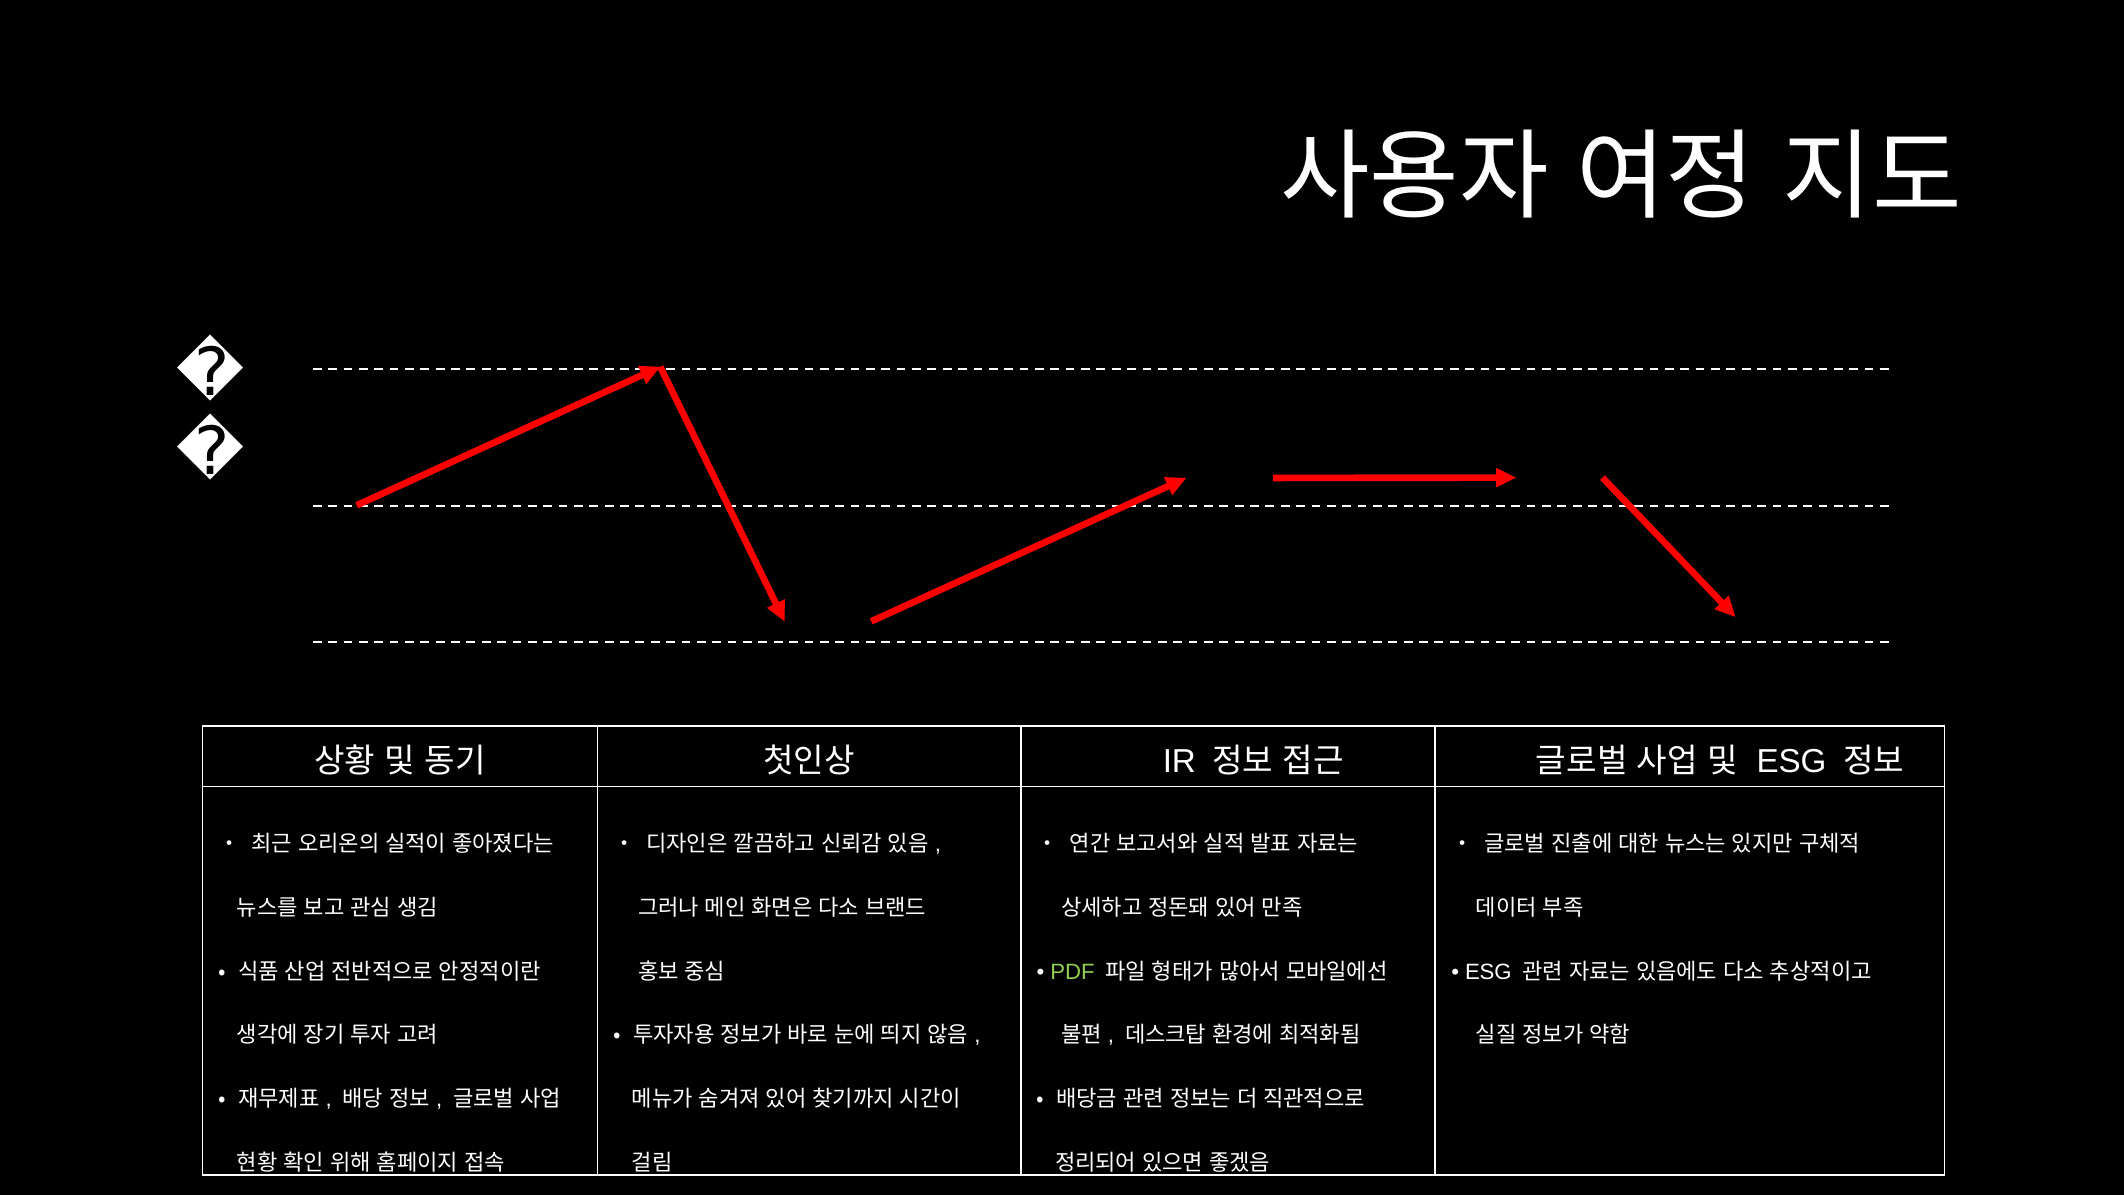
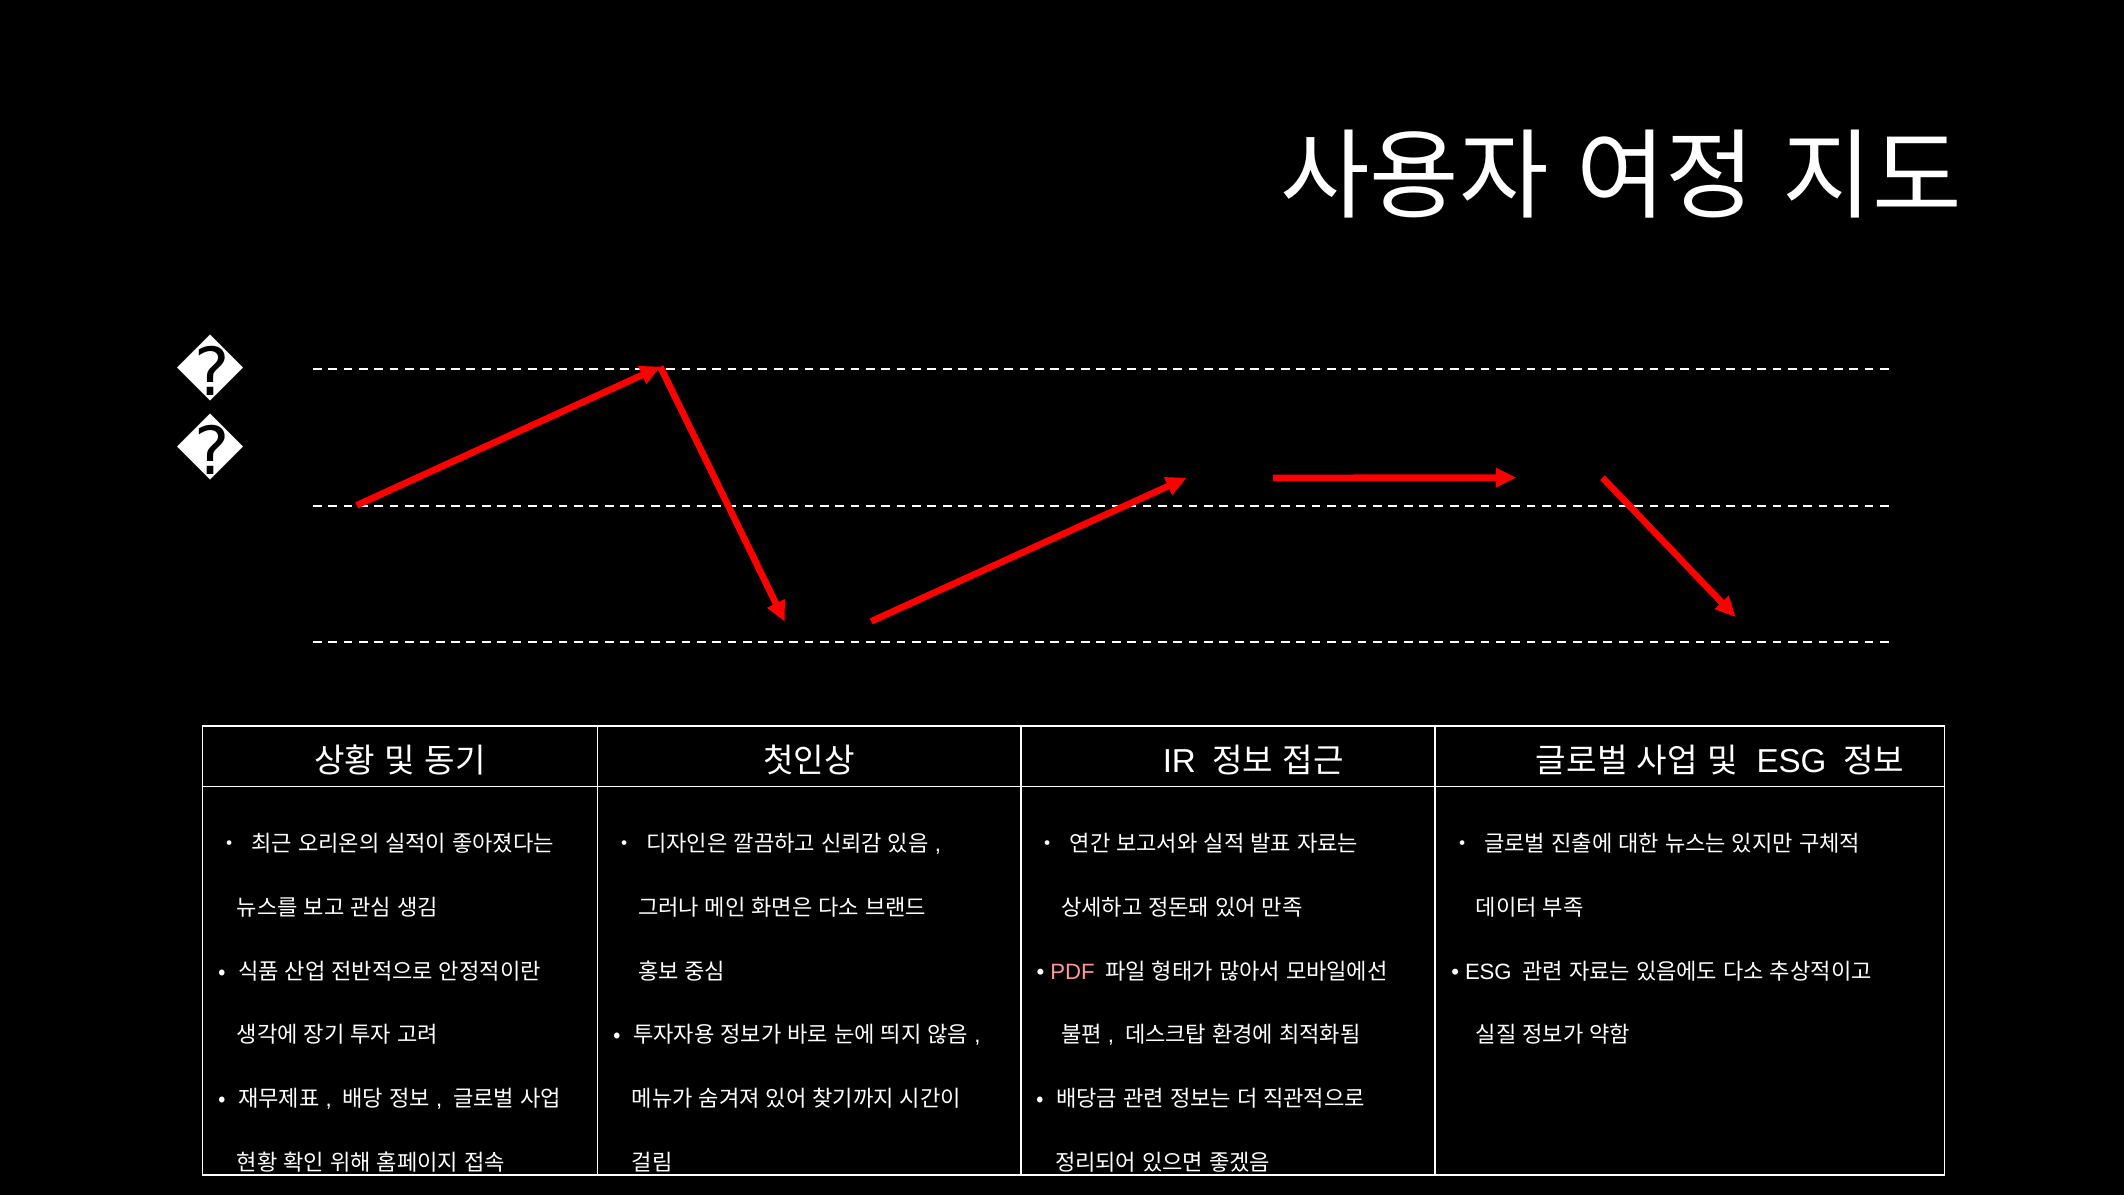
PDF colour: light green -> pink
